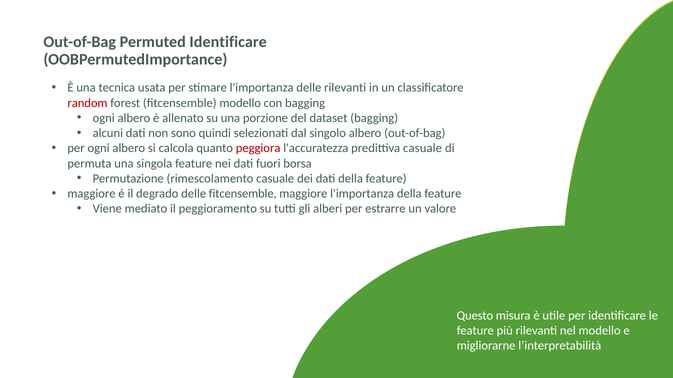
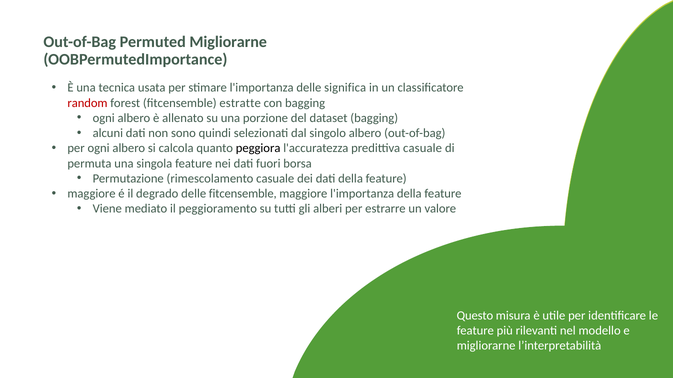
Permuted Identificare: Identificare -> Migliorarne
delle rilevanti: rilevanti -> significa
fitcensemble modello: modello -> estratte
peggiora colour: red -> black
